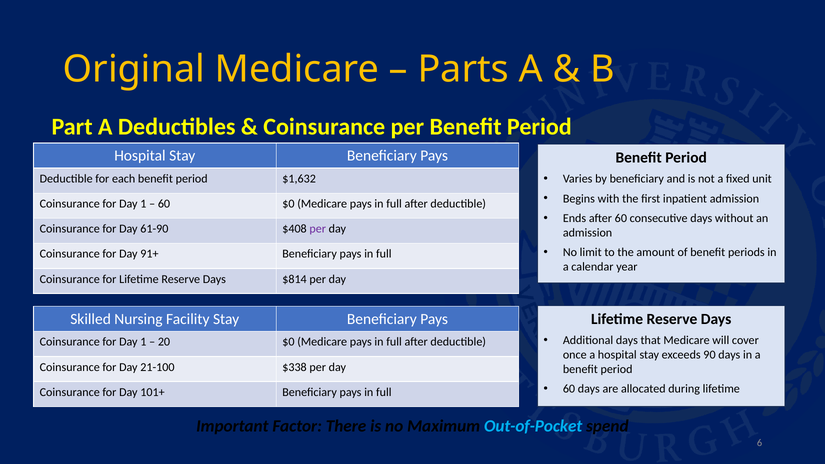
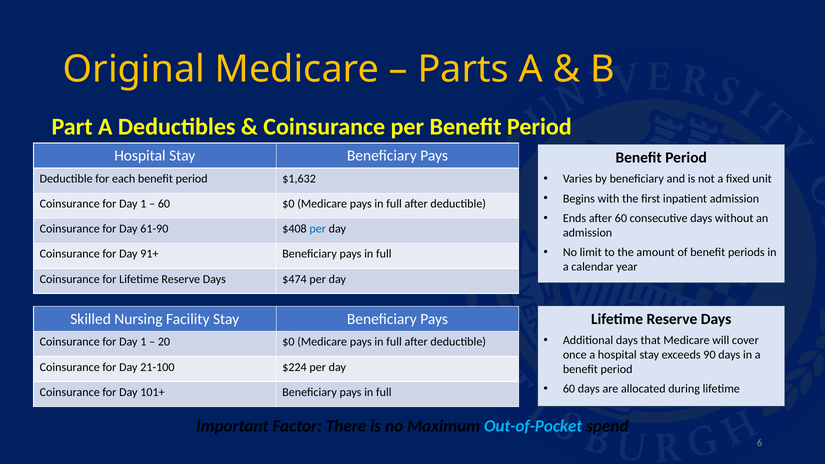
per at (318, 229) colour: purple -> blue
$814: $814 -> $474
$338: $338 -> $224
